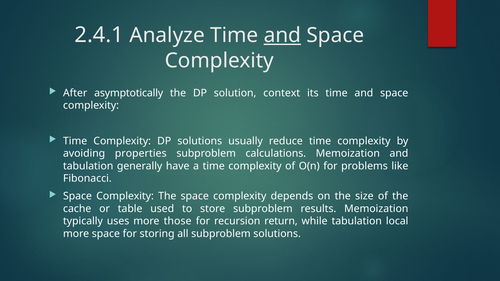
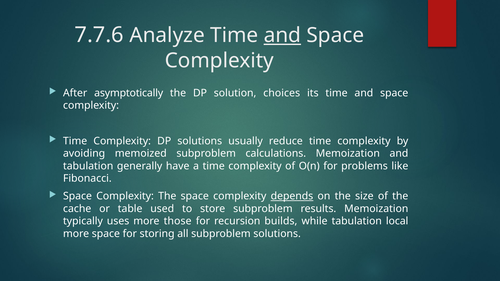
2.4.1: 2.4.1 -> 7.7.6
context: context -> choices
properties: properties -> memoized
depends underline: none -> present
return: return -> builds
